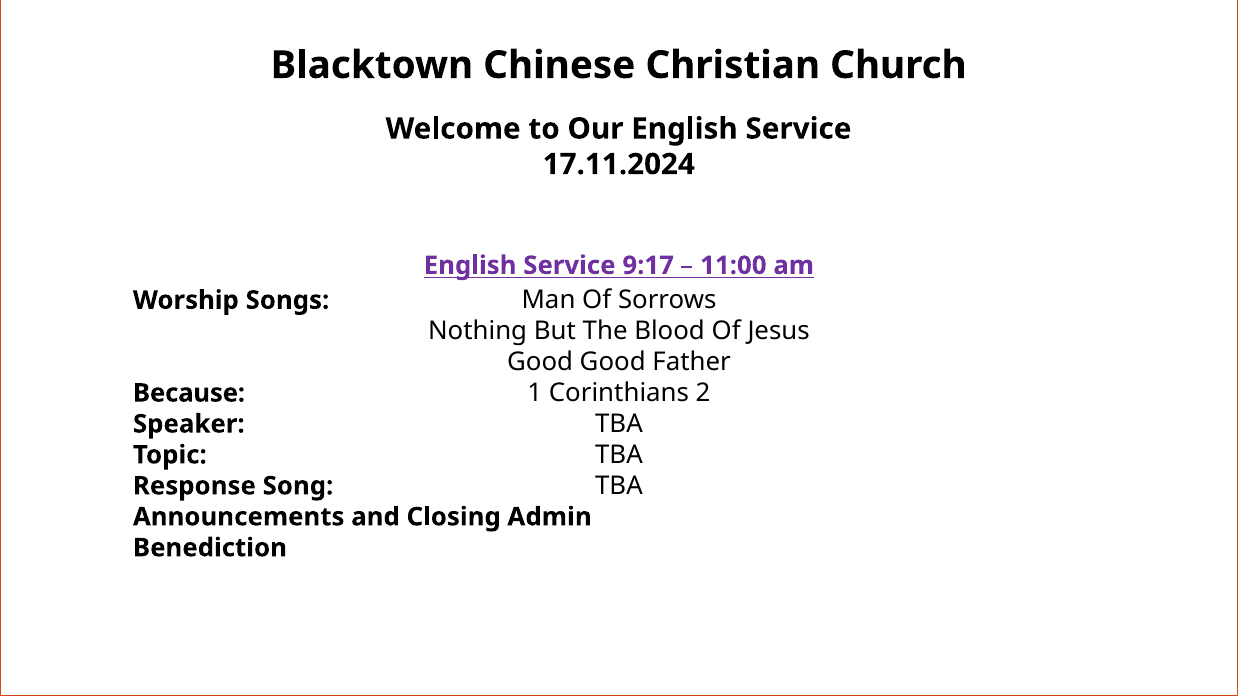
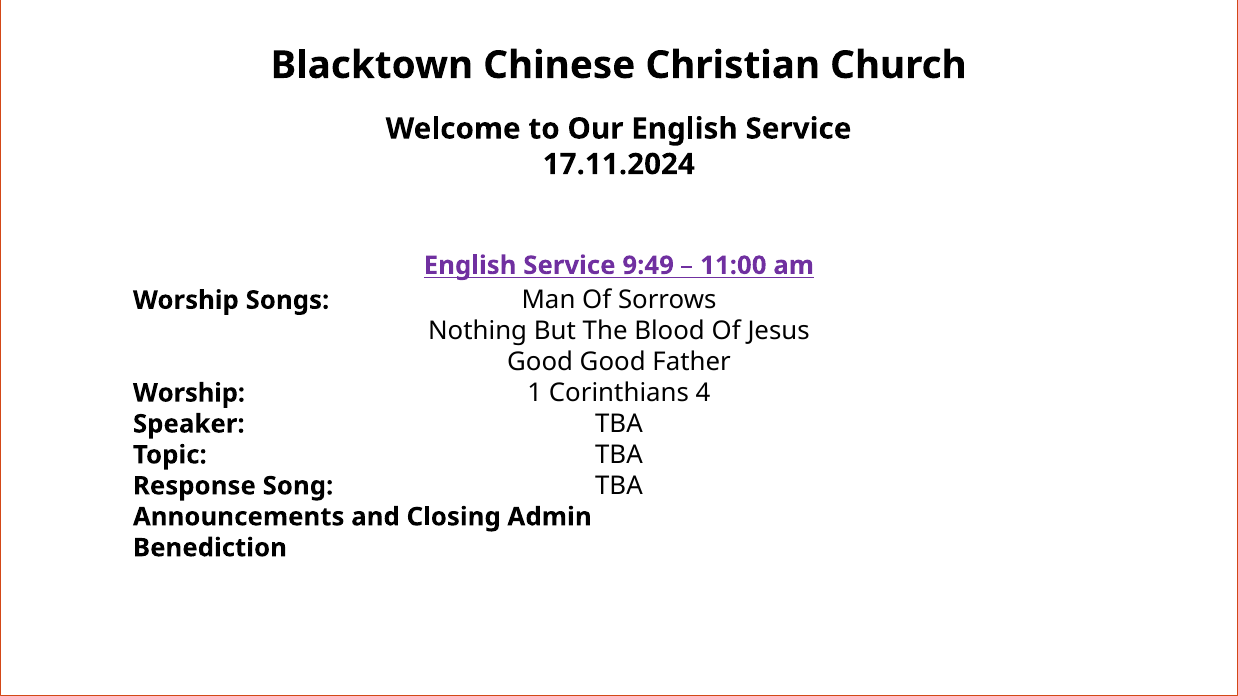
9:17: 9:17 -> 9:49
2: 2 -> 4
Because at (189, 393): Because -> Worship
